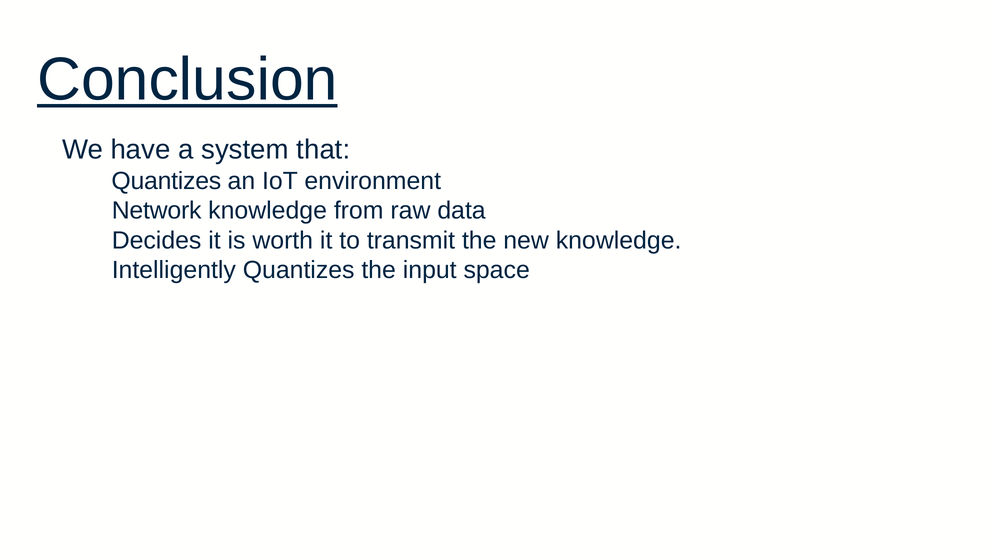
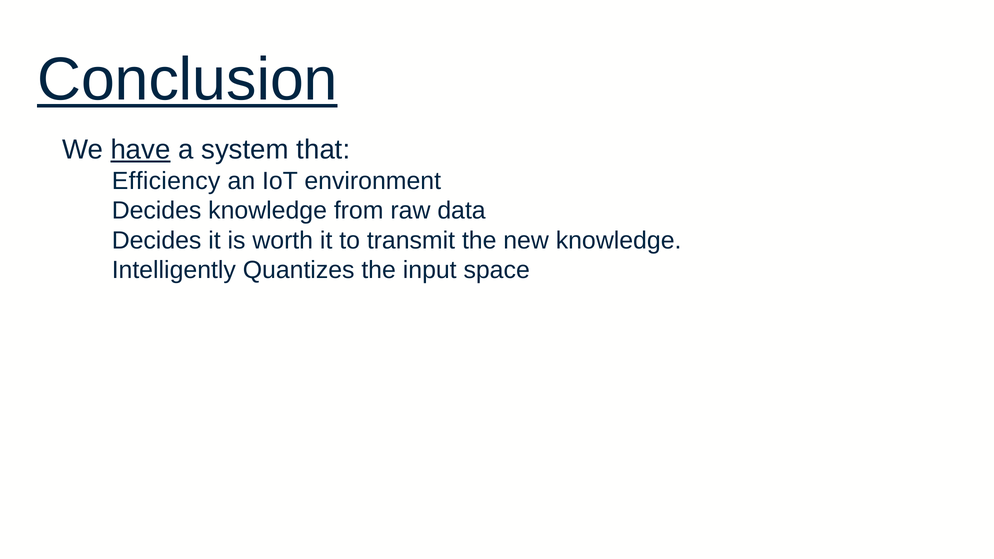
have underline: none -> present
Quantizes at (166, 181): Quantizes -> Efficiency
Network at (157, 211): Network -> Decides
